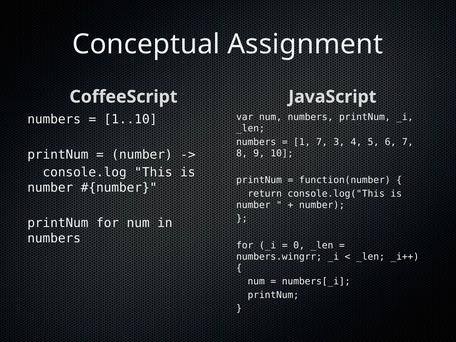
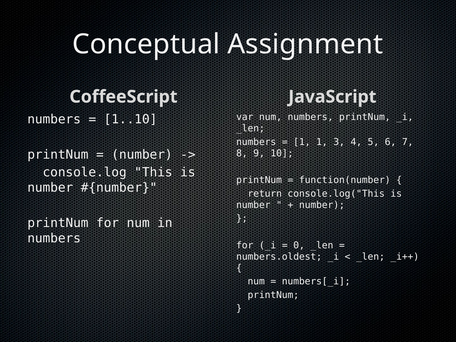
1 7: 7 -> 1
numbers.wingrr: numbers.wingrr -> numbers.oldest
